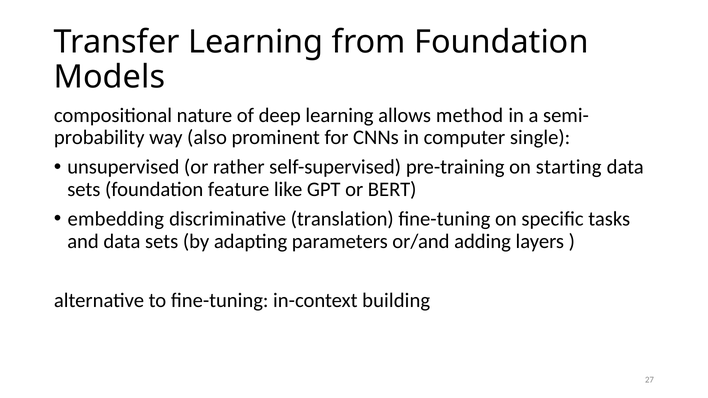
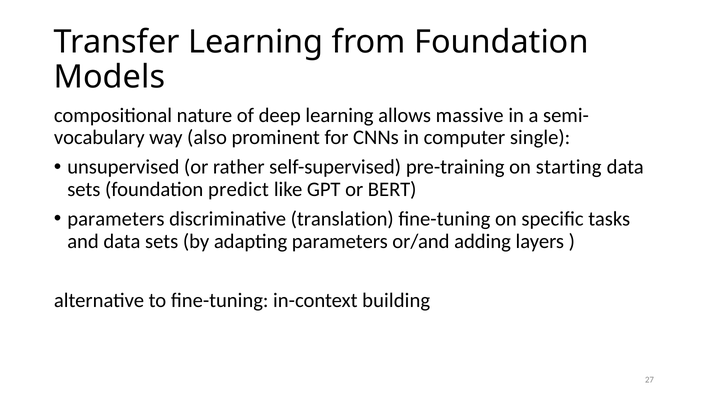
method: method -> massive
probability: probability -> vocabulary
feature: feature -> predict
embedding at (116, 219): embedding -> parameters
